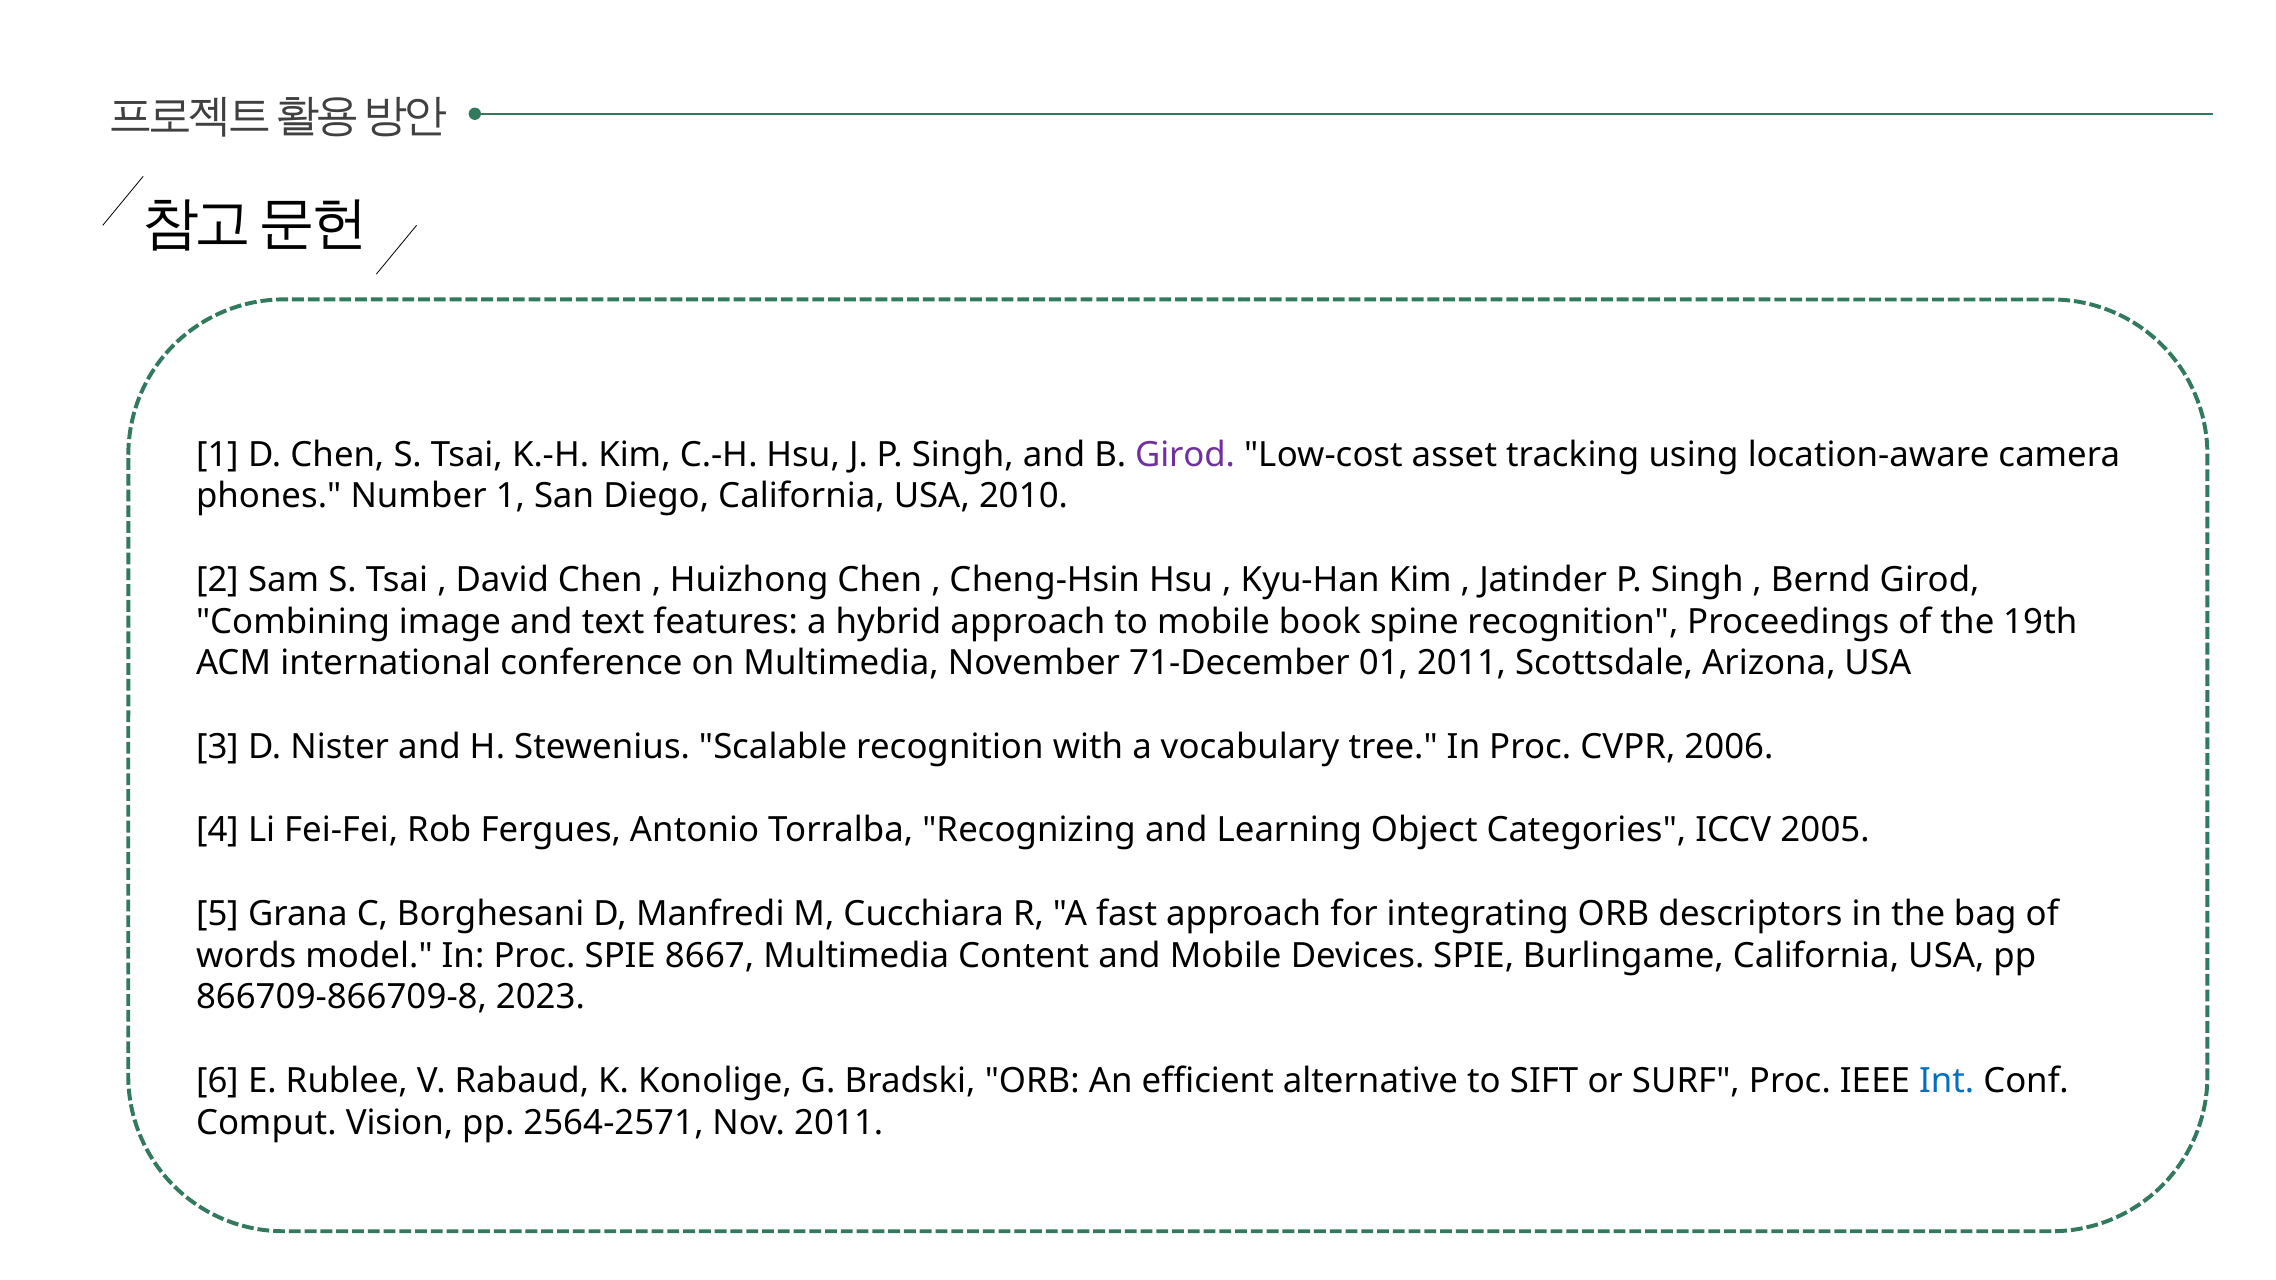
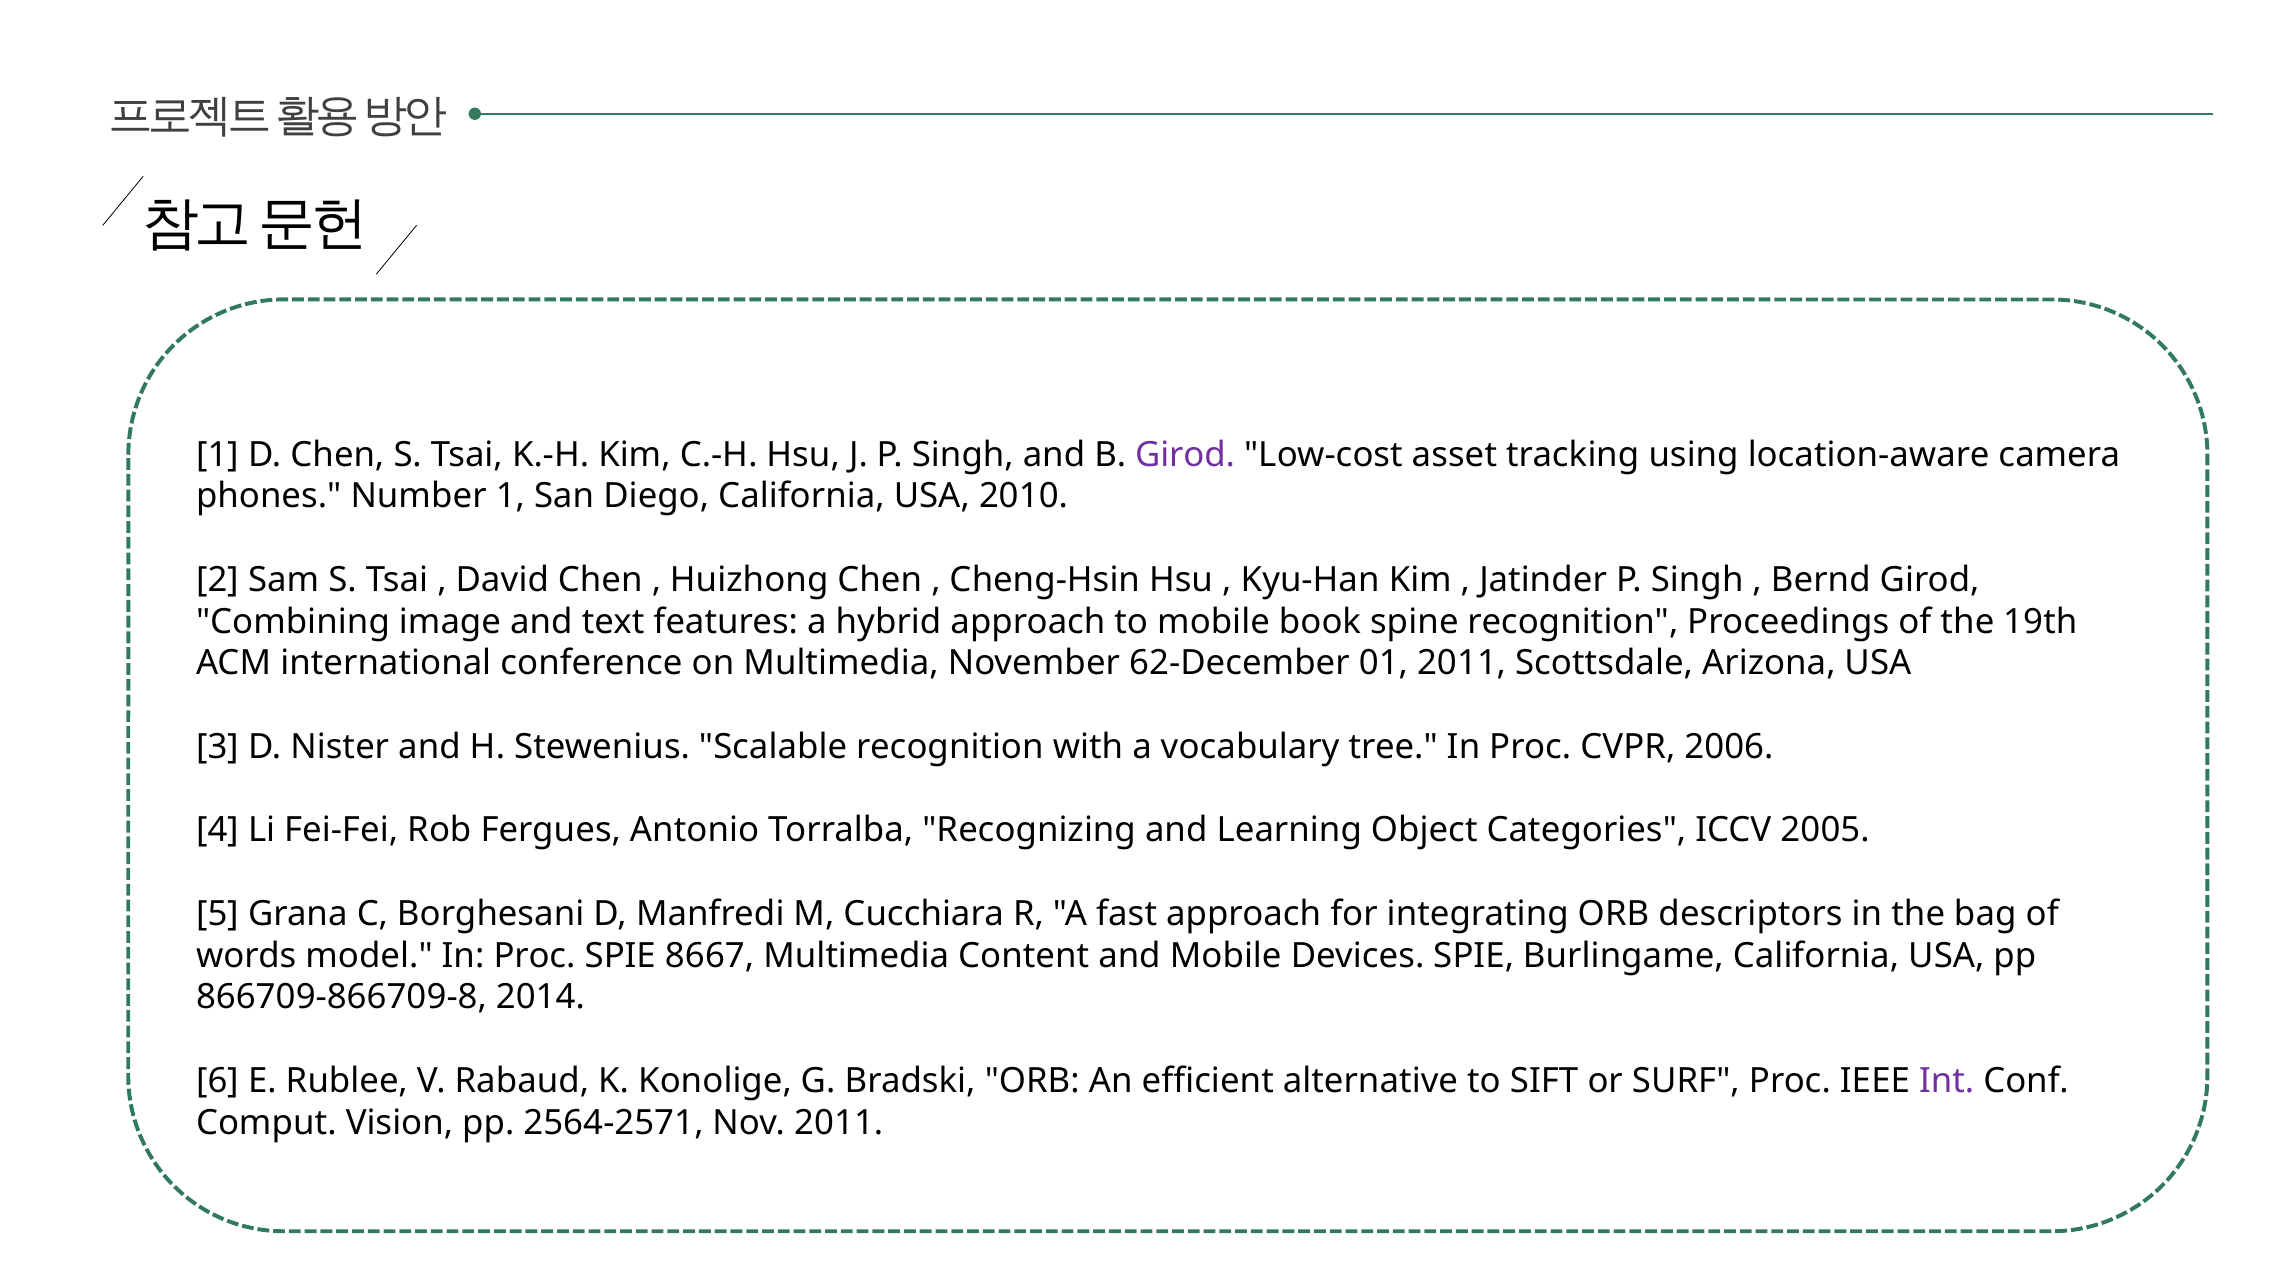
71-December: 71-December -> 62-December
2023: 2023 -> 2014
Int colour: blue -> purple
